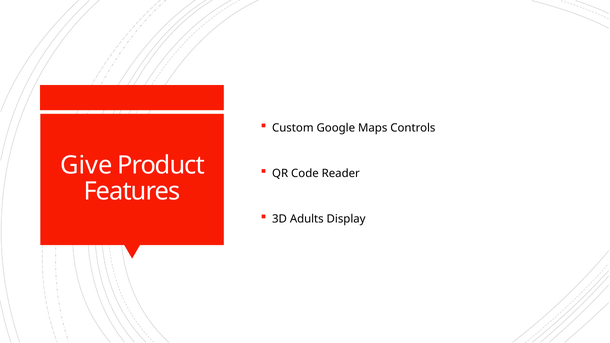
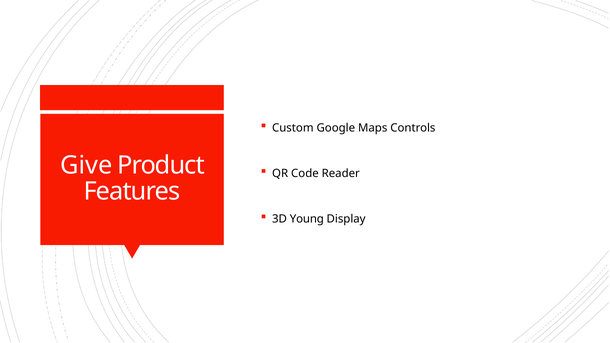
Adults: Adults -> Young
